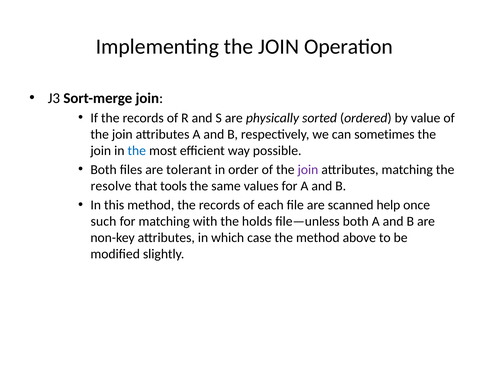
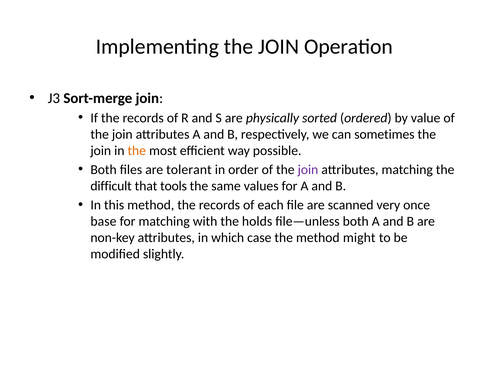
the at (137, 150) colour: blue -> orange
resolve: resolve -> difficult
help: help -> very
such: such -> base
above: above -> might
